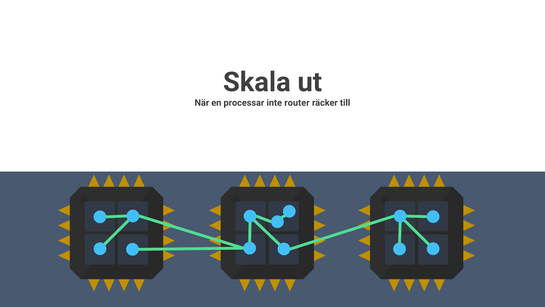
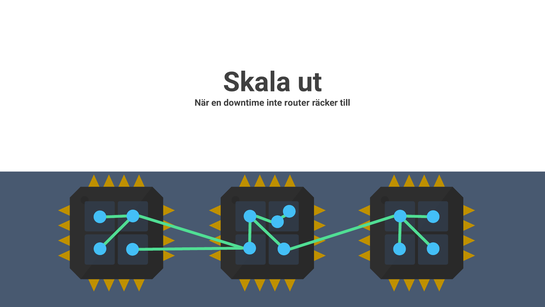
processar: processar -> downtime
